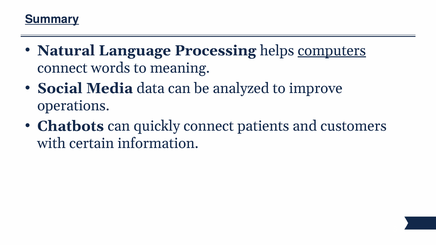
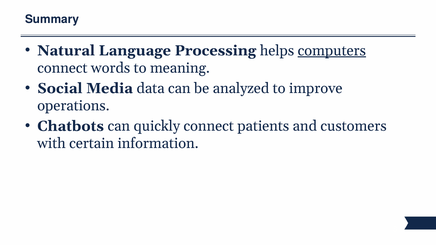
Summary underline: present -> none
